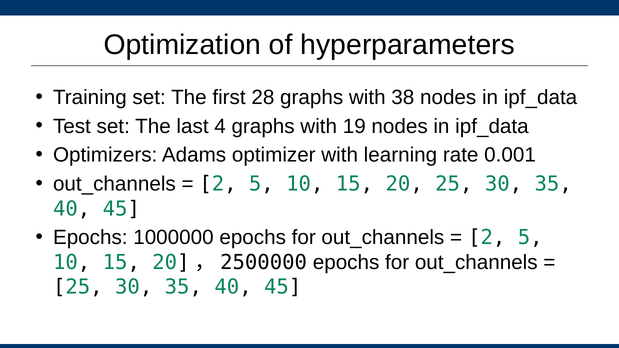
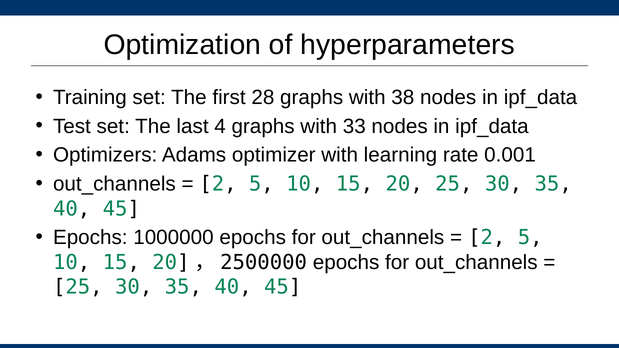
19: 19 -> 33
